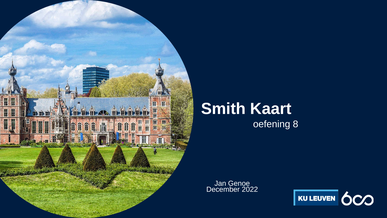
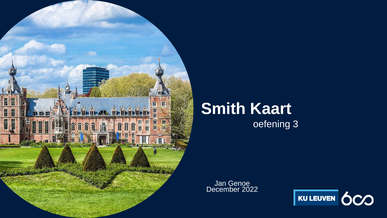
8: 8 -> 3
